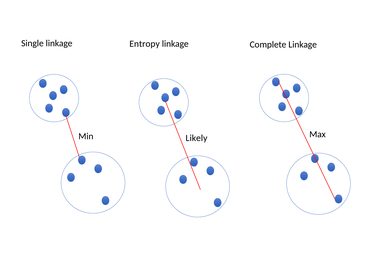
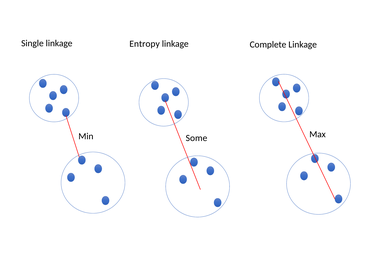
Likely: Likely -> Some
